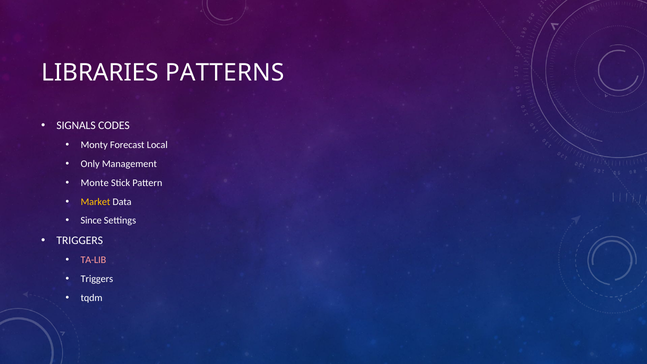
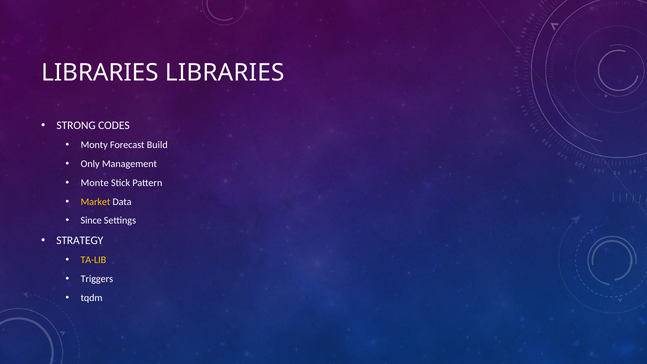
LIBRARIES PATTERNS: PATTERNS -> LIBRARIES
SIGNALS: SIGNALS -> STRONG
Local: Local -> Build
TRIGGERS at (80, 240): TRIGGERS -> STRATEGY
TA-LIB colour: pink -> yellow
